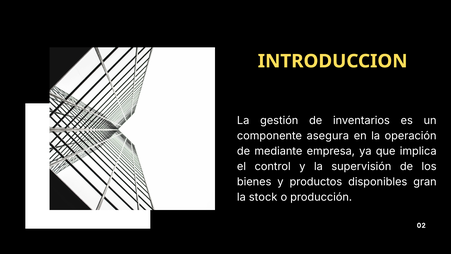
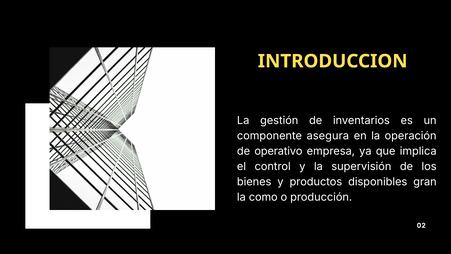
mediante: mediante -> operativo
stock: stock -> como
